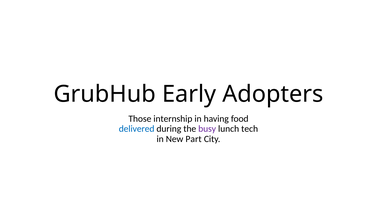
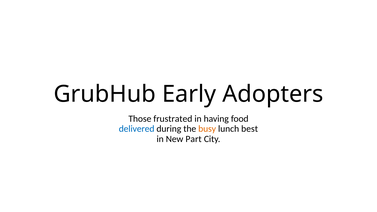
internship: internship -> frustrated
busy colour: purple -> orange
tech: tech -> best
